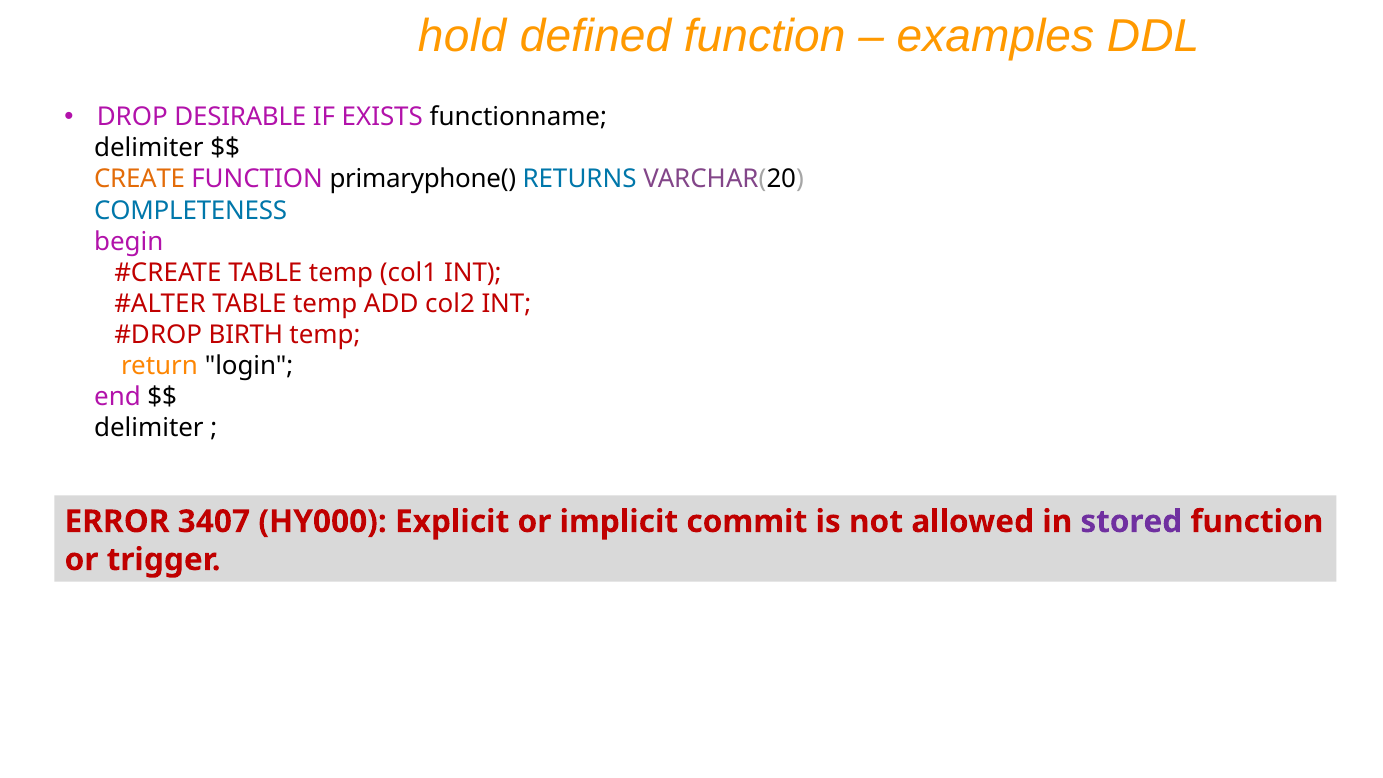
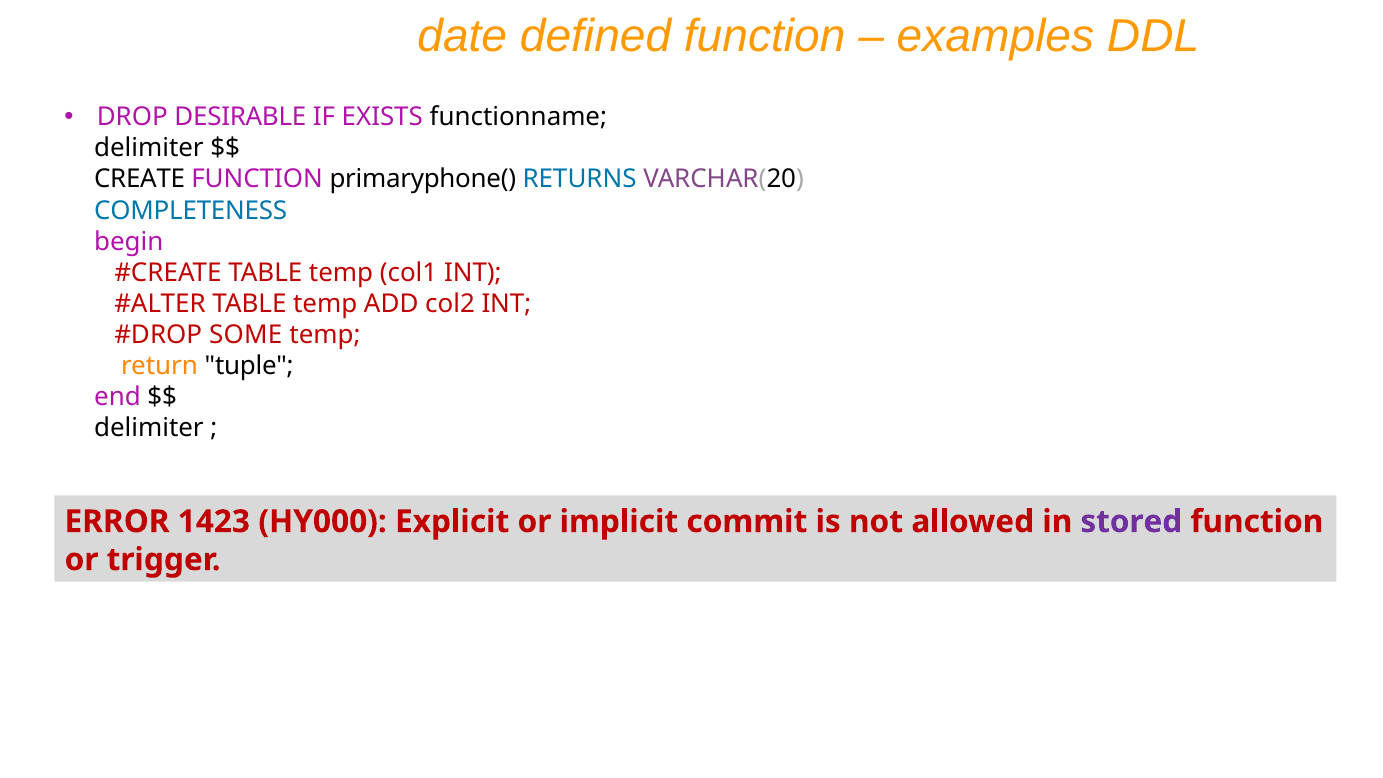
hold: hold -> date
CREATE colour: orange -> black
BIRTH: BIRTH -> SOME
login: login -> tuple
3407: 3407 -> 1423
